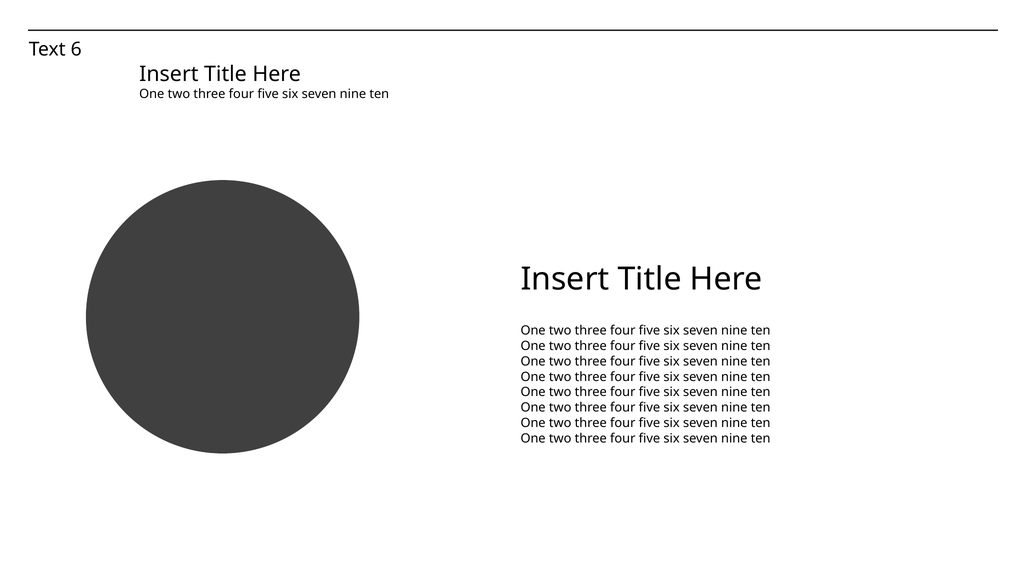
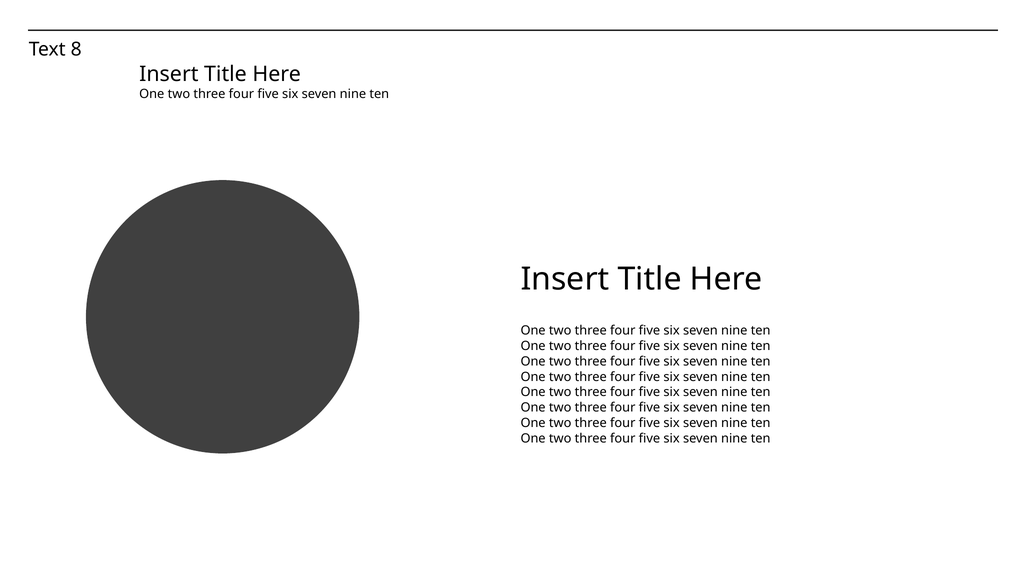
6: 6 -> 8
